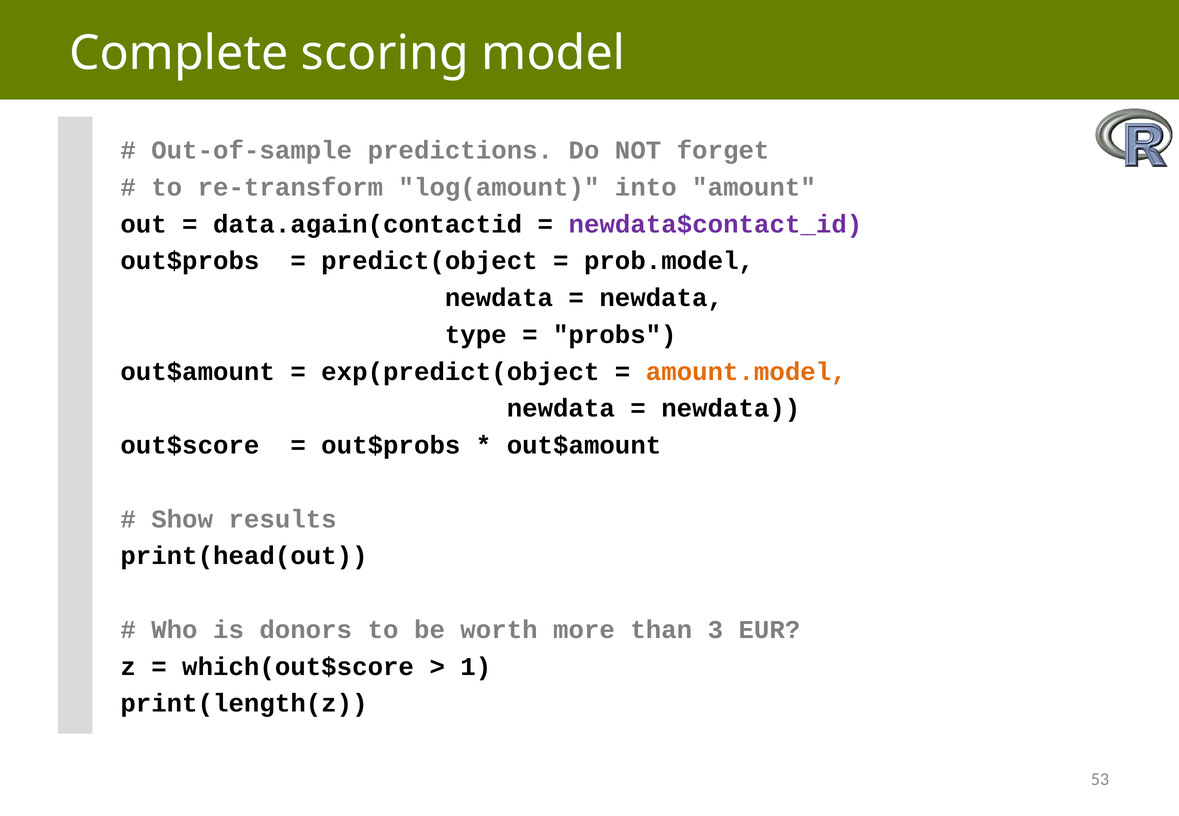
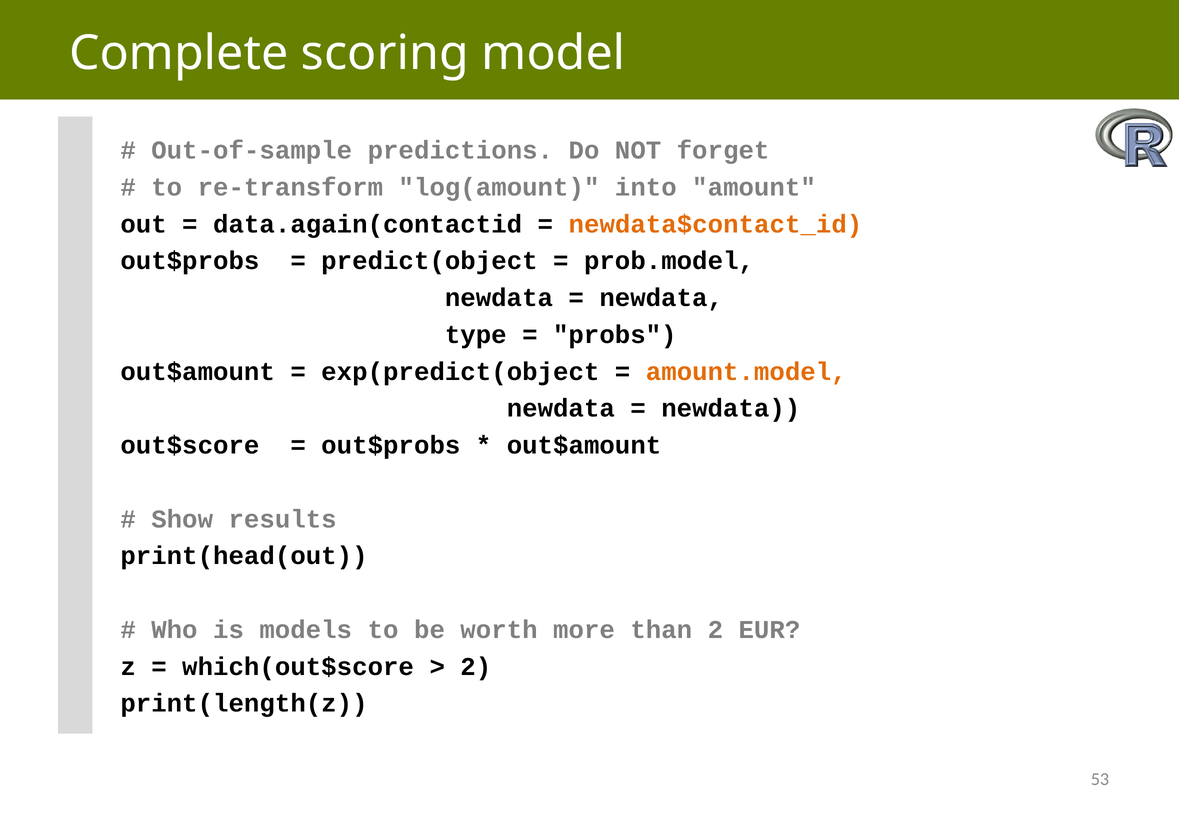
newdata$contact_id colour: purple -> orange
donors: donors -> models
than 3: 3 -> 2
1 at (476, 667): 1 -> 2
